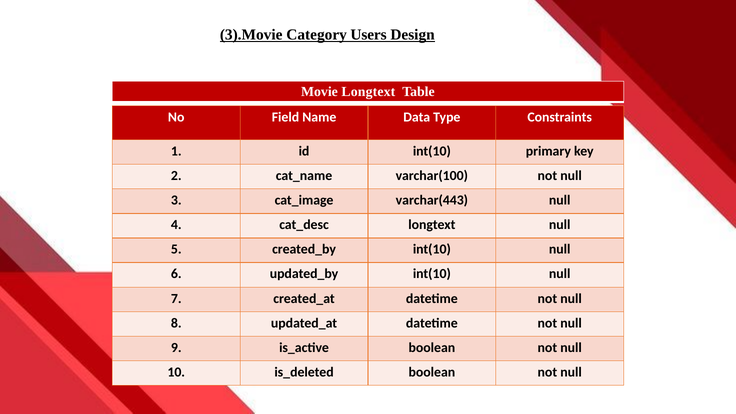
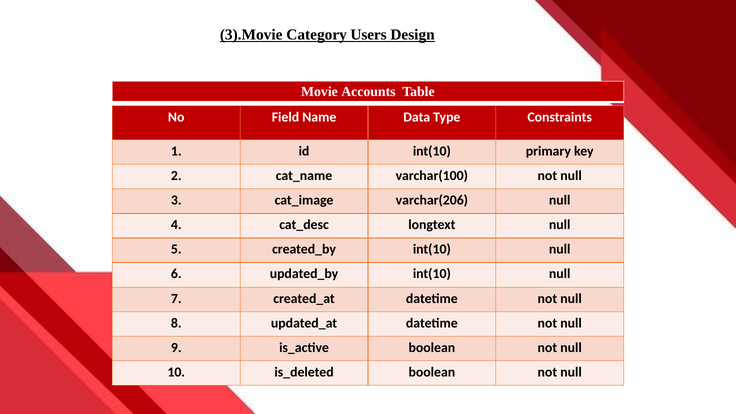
Movie Longtext: Longtext -> Accounts
varchar(443: varchar(443 -> varchar(206
